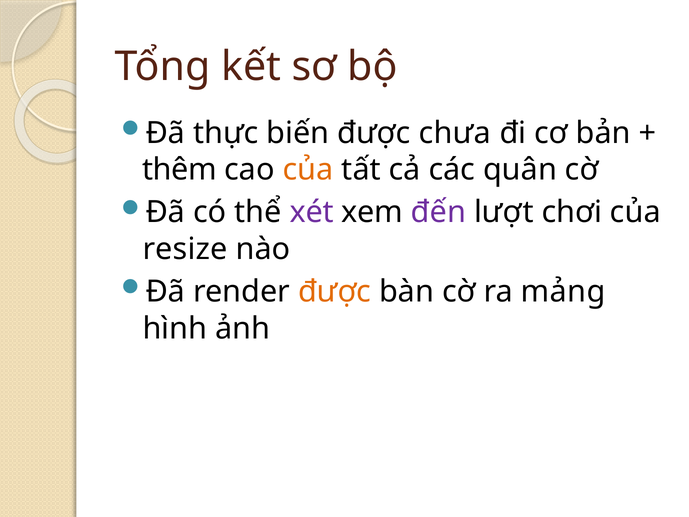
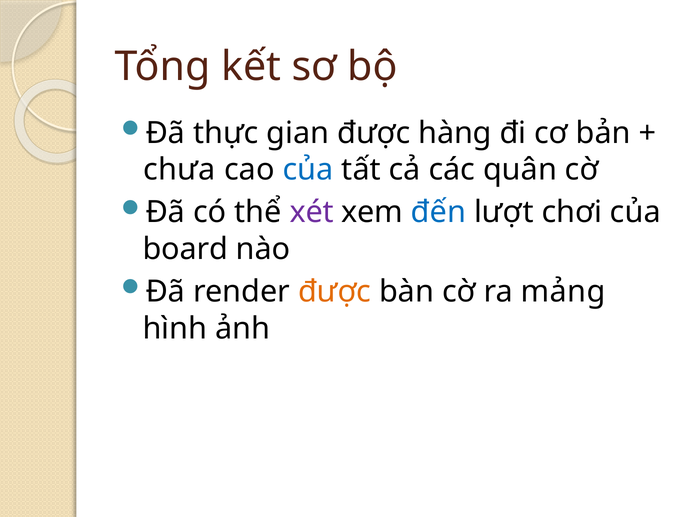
biến: biến -> gian
chưa: chưa -> hàng
thêm: thêm -> chưa
của at (308, 170) colour: orange -> blue
đến colour: purple -> blue
resize: resize -> board
